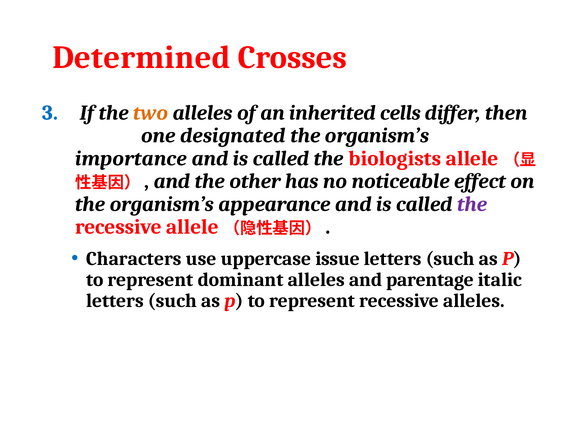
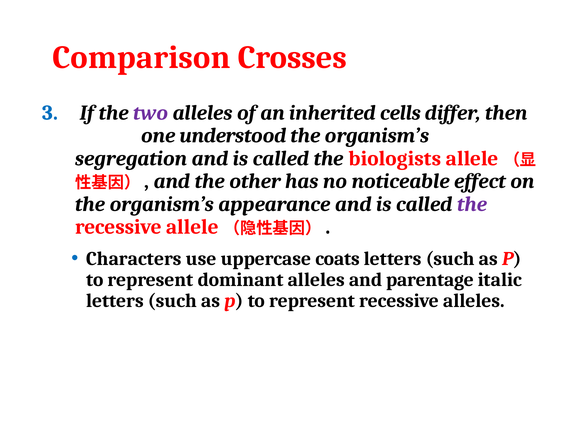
Determined: Determined -> Comparison
two colour: orange -> purple
designated: designated -> understood
importance: importance -> segregation
issue: issue -> coats
